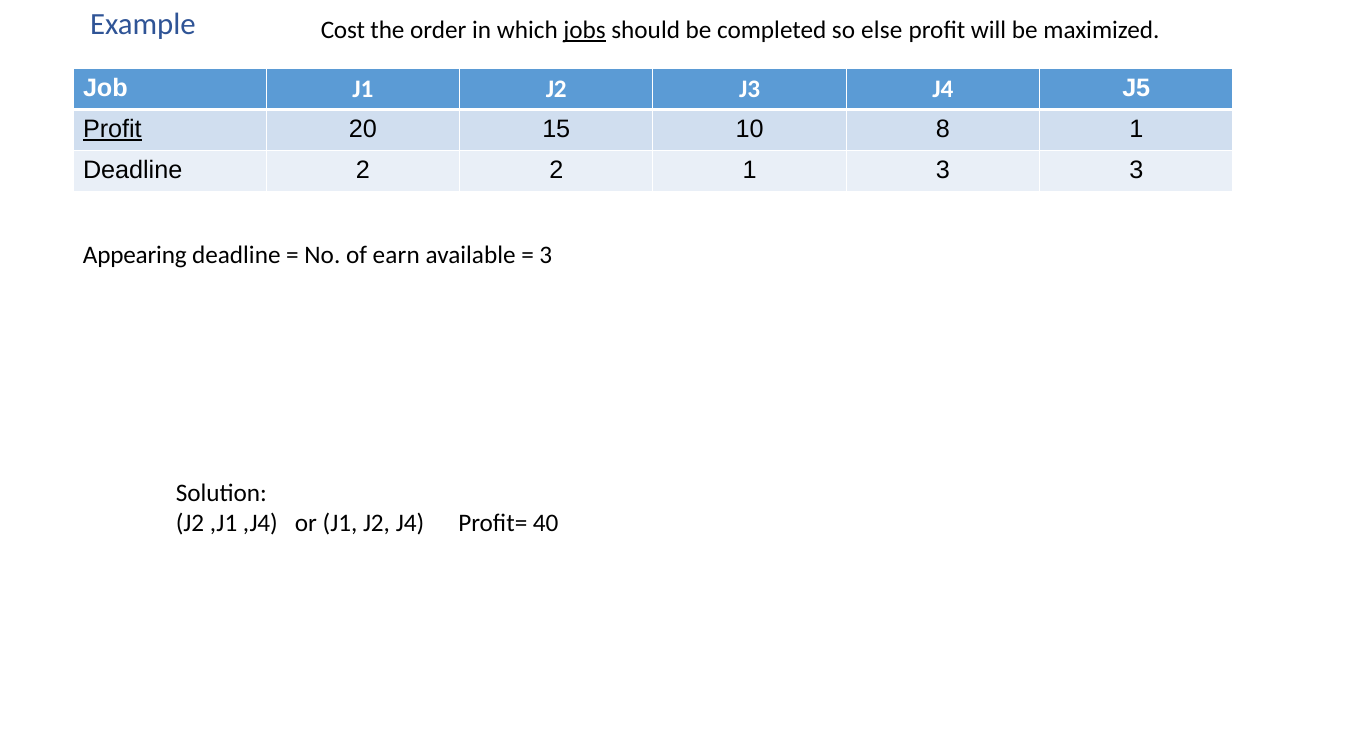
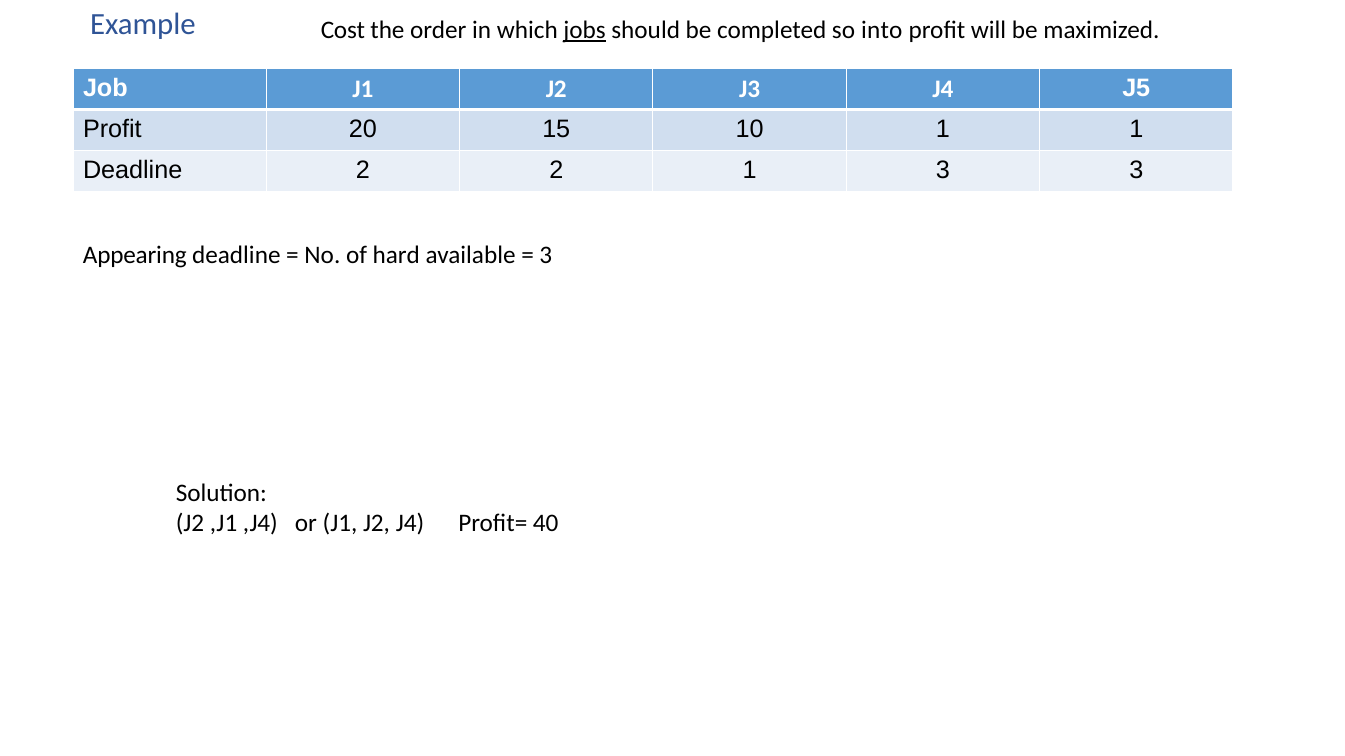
else: else -> into
Profit at (112, 129) underline: present -> none
10 8: 8 -> 1
earn: earn -> hard
